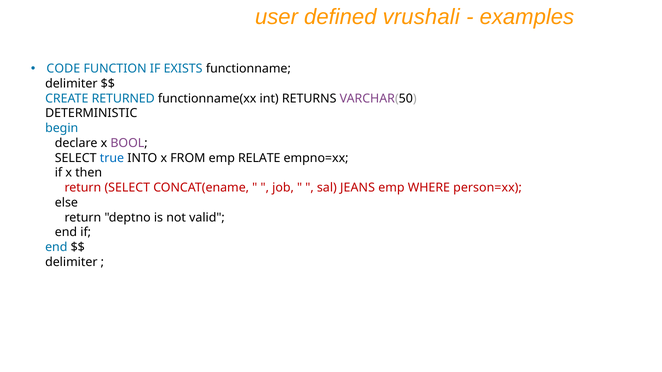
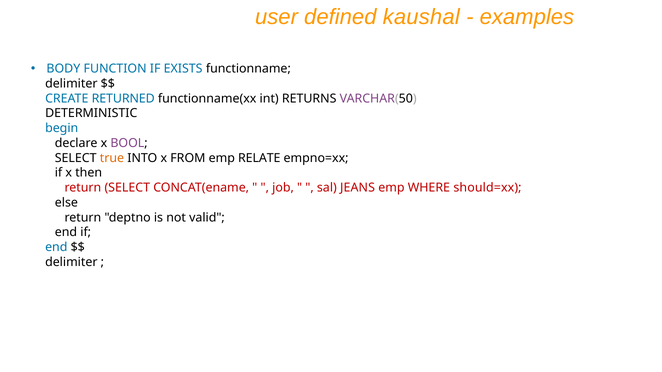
vrushali: vrushali -> kaushal
CODE: CODE -> BODY
true colour: blue -> orange
person=xx: person=xx -> should=xx
